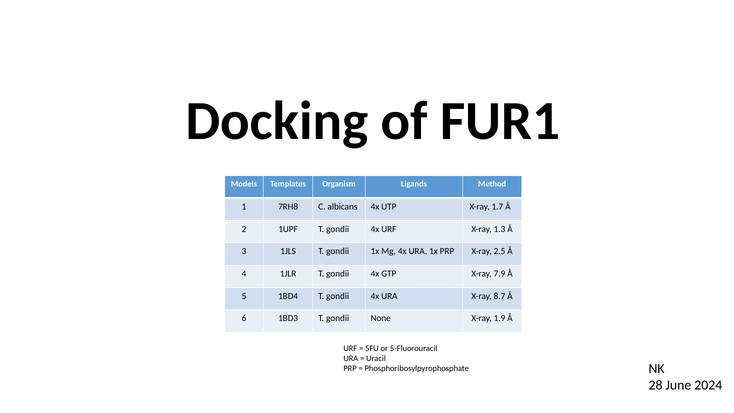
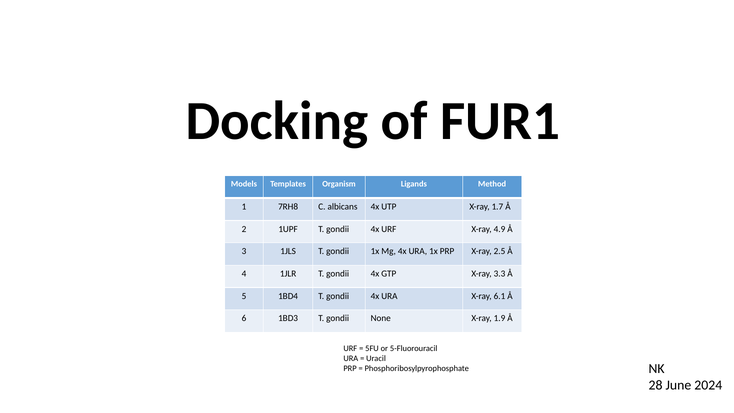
1.3: 1.3 -> 4.9
7.9: 7.9 -> 3.3
8.7: 8.7 -> 6.1
